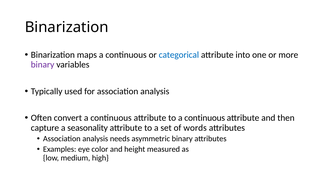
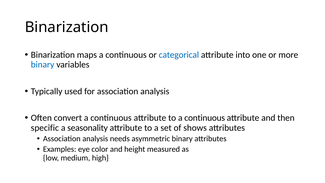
binary at (43, 65) colour: purple -> blue
capture: capture -> specific
words: words -> shows
